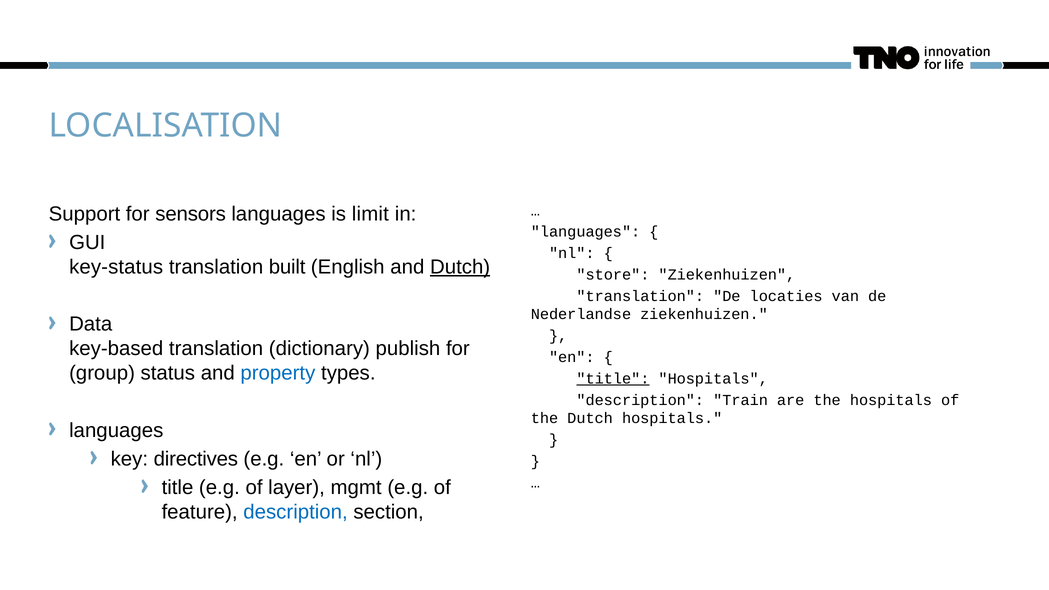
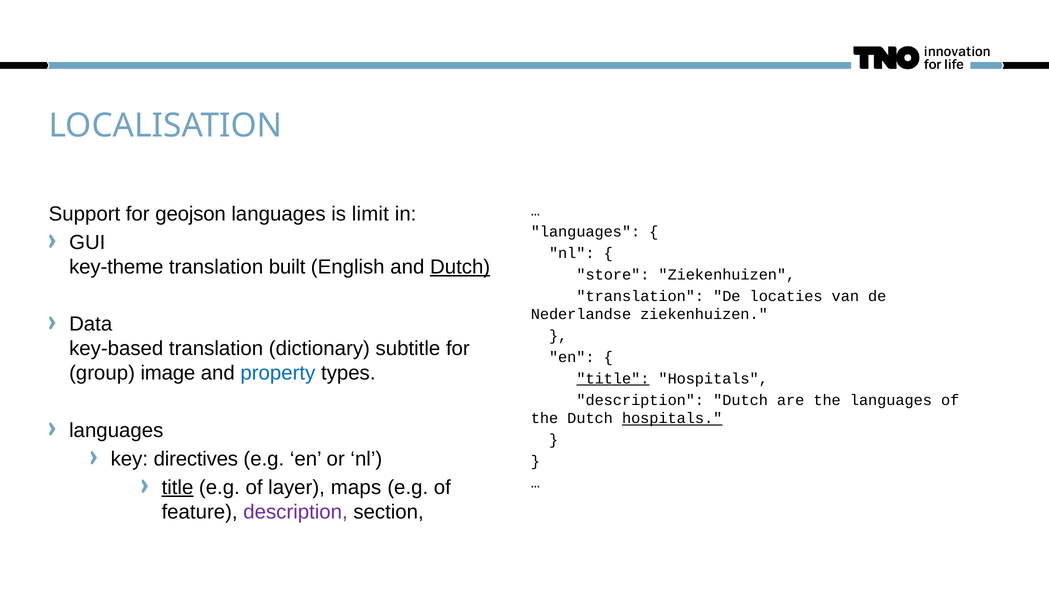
sensors: sensors -> geojson
key-status: key-status -> key-theme
publish: publish -> subtitle
status: status -> image
description Train: Train -> Dutch
the hospitals: hospitals -> languages
hospitals at (672, 418) underline: none -> present
title at (178, 487) underline: none -> present
mgmt: mgmt -> maps
description at (296, 512) colour: blue -> purple
